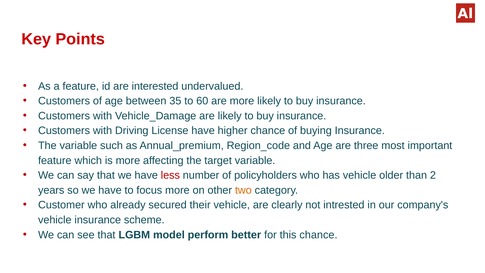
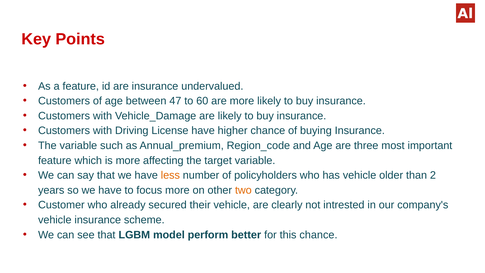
are interested: interested -> insurance
35: 35 -> 47
less colour: red -> orange
